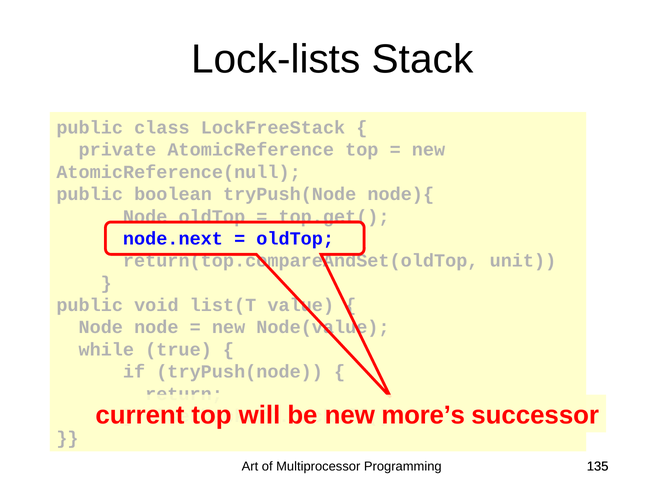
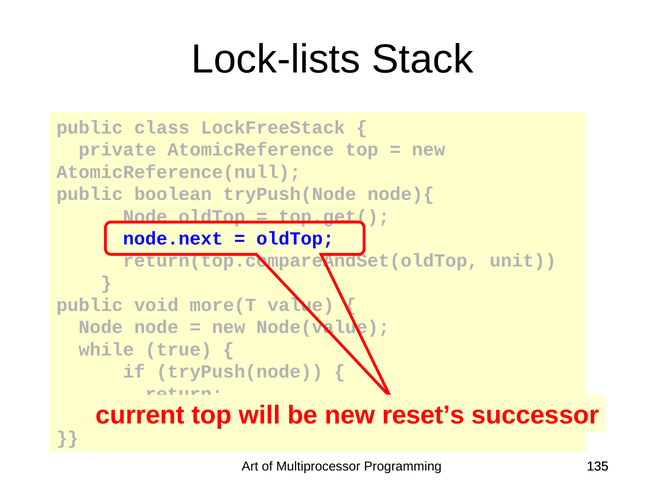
list(T: list(T -> more(T
more’s: more’s -> reset’s
